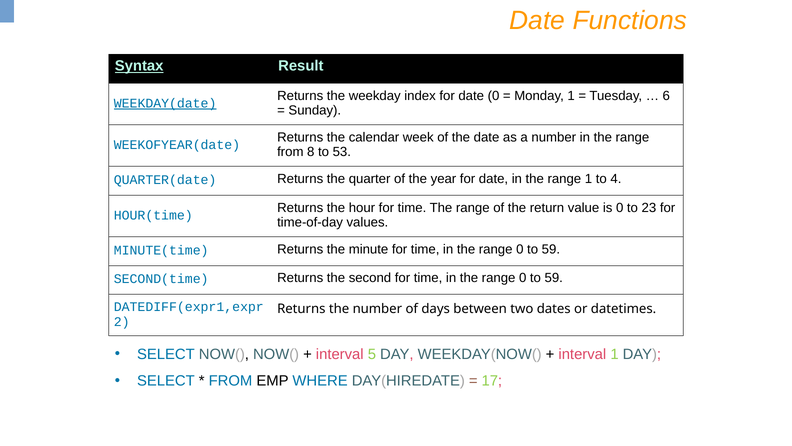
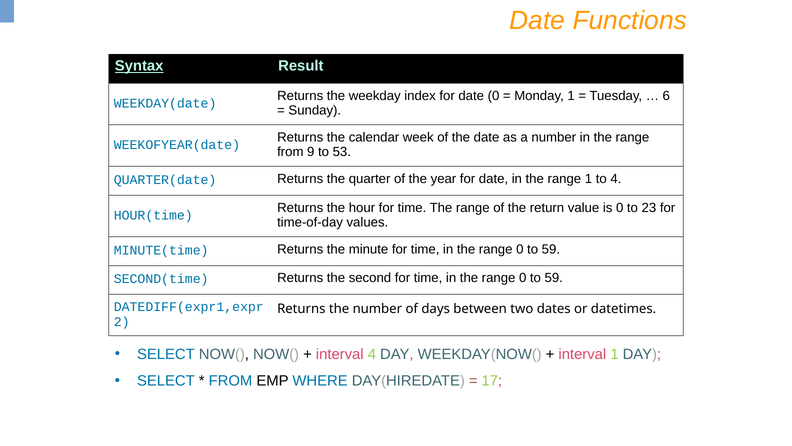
WEEKDAY(date underline: present -> none
8: 8 -> 9
interval 5: 5 -> 4
